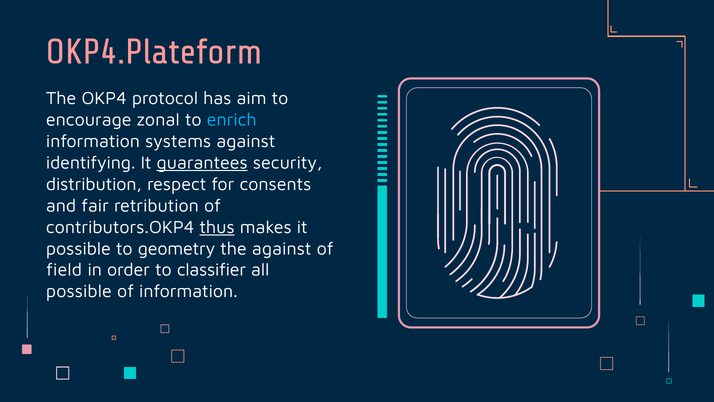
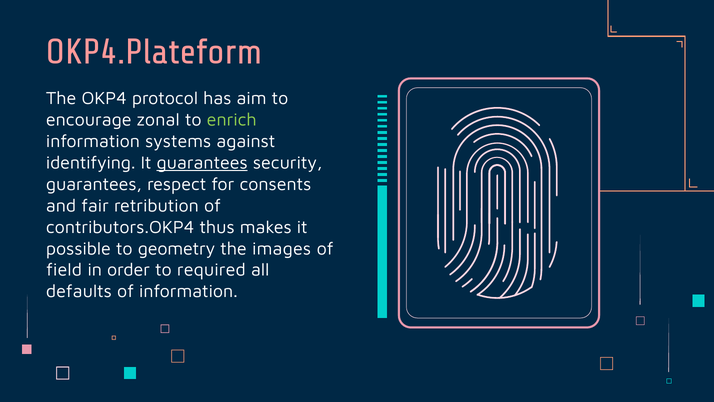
enrich colour: light blue -> light green
distribution at (94, 184): distribution -> guarantees
thus underline: present -> none
the against: against -> images
classifier: classifier -> required
possible at (79, 291): possible -> defaults
